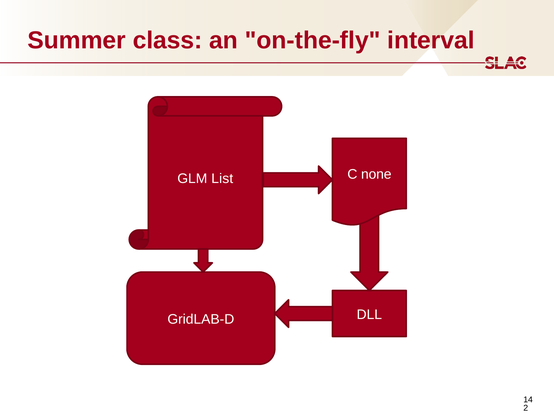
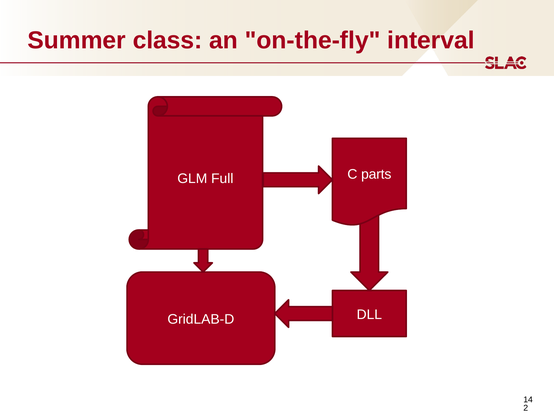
List: List -> Full
none: none -> parts
